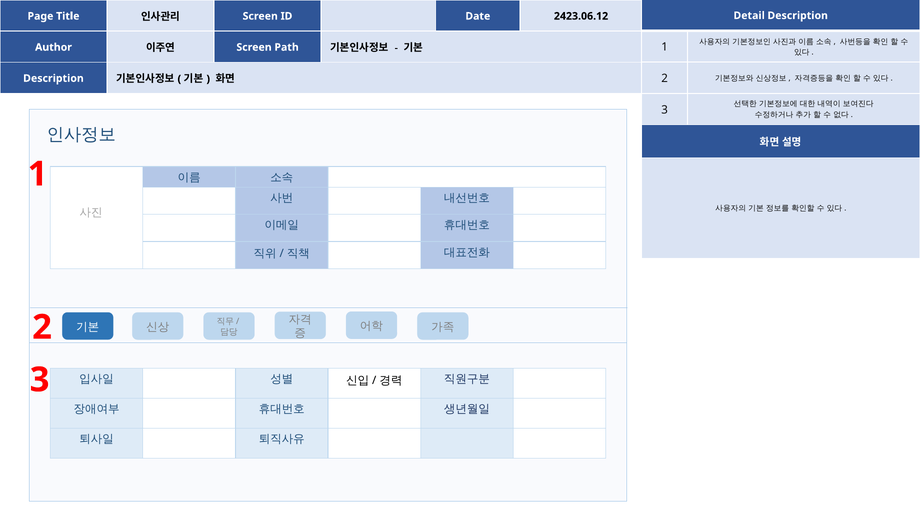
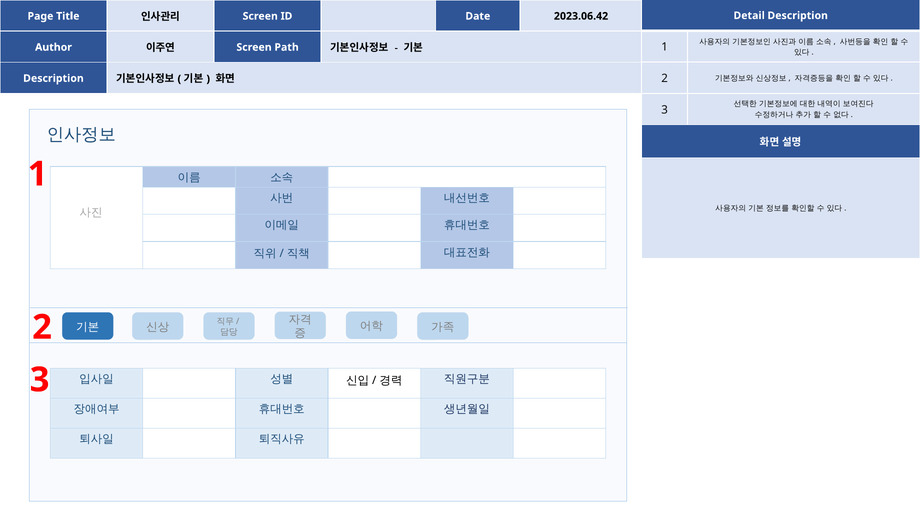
2423.06.12: 2423.06.12 -> 2023.06.42
